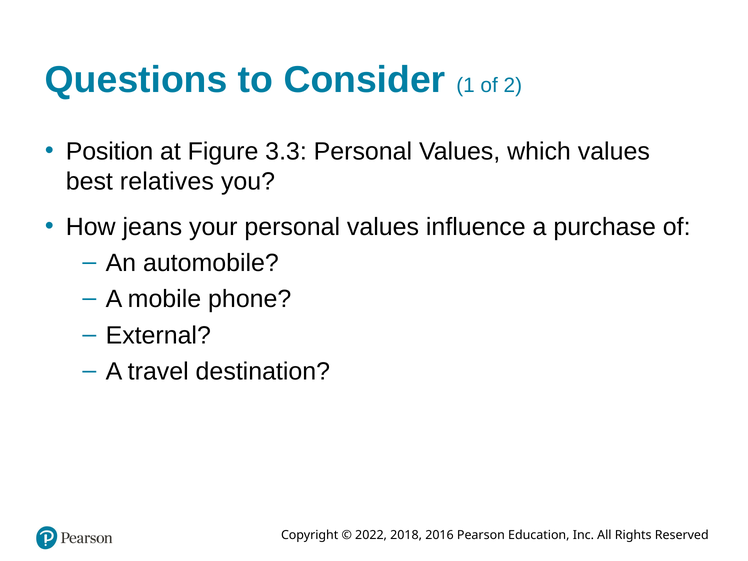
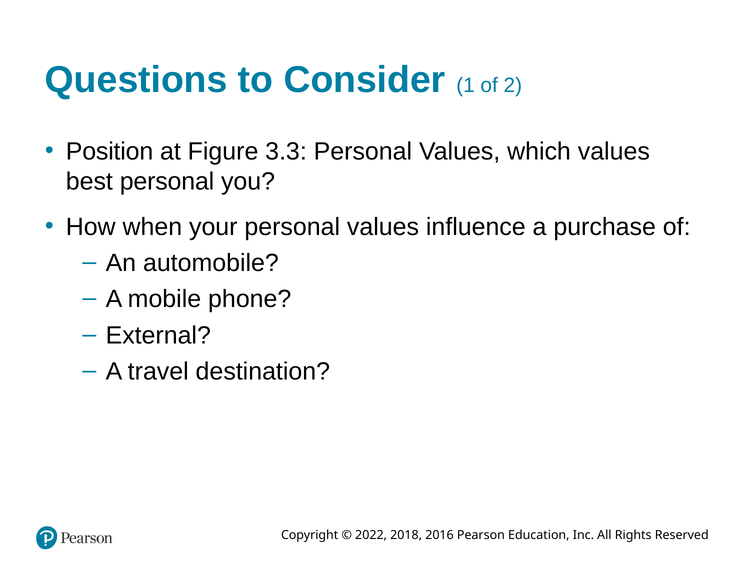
best relatives: relatives -> personal
jeans: jeans -> when
